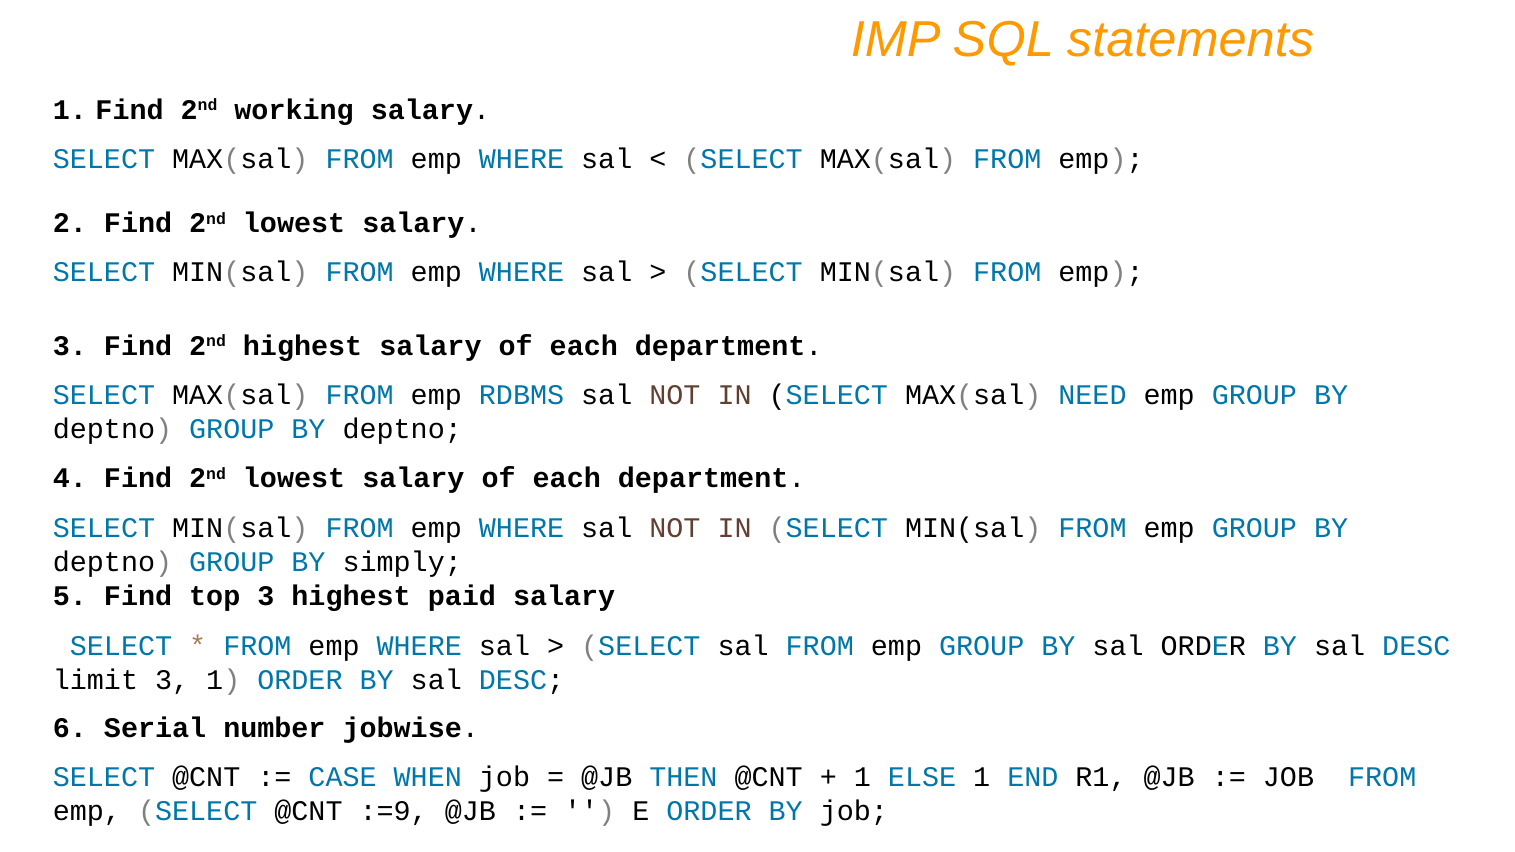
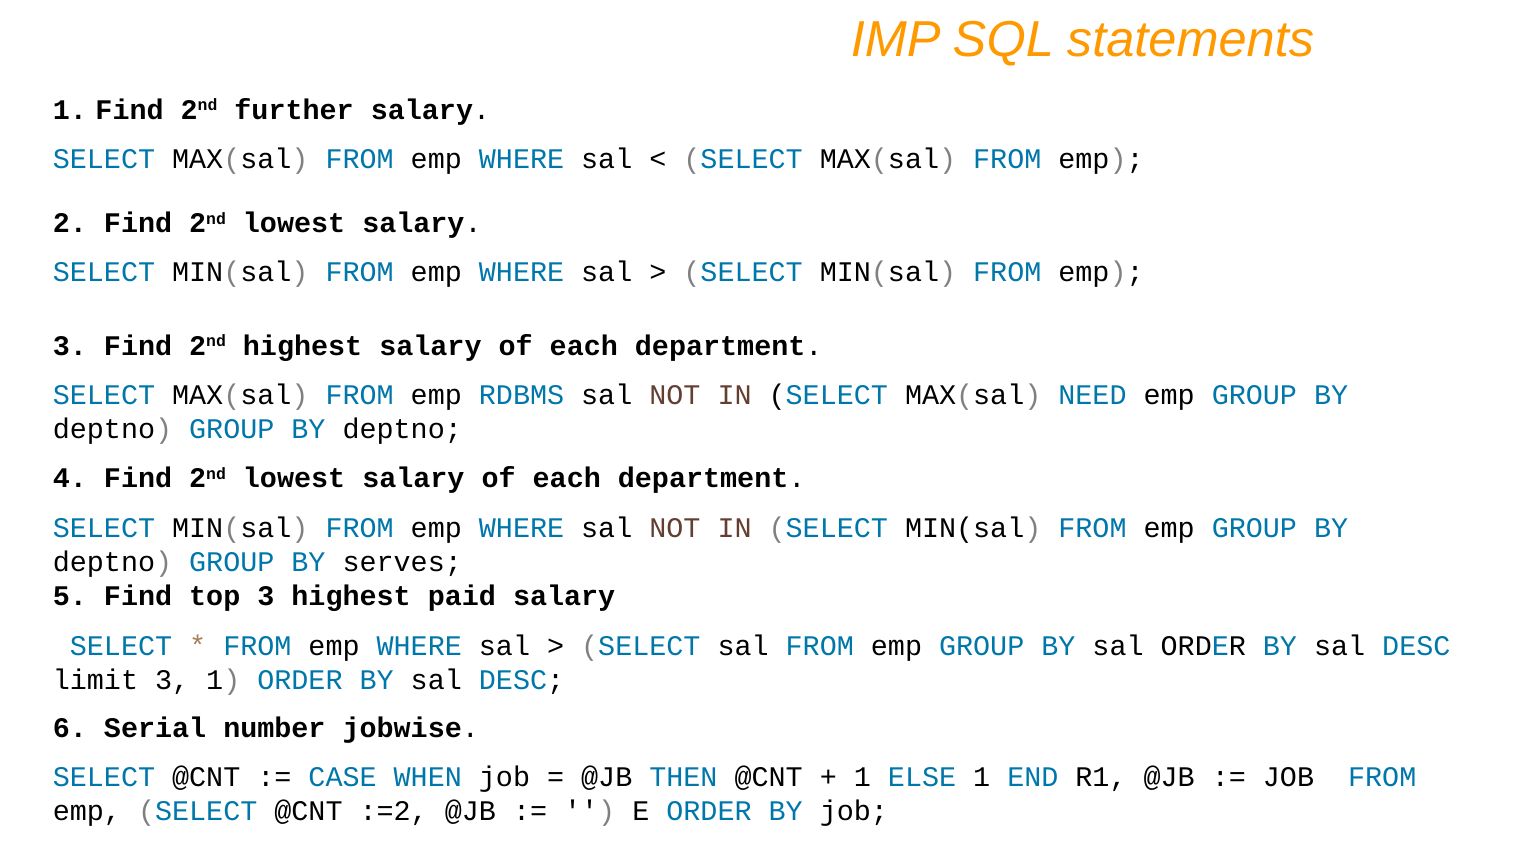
working: working -> further
simply: simply -> serves
:=9: :=9 -> :=2
